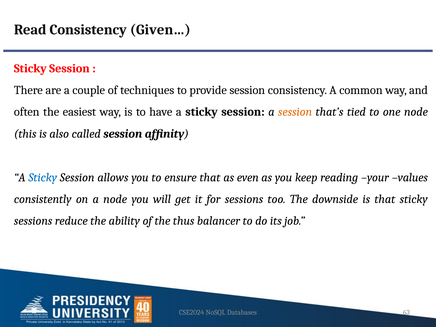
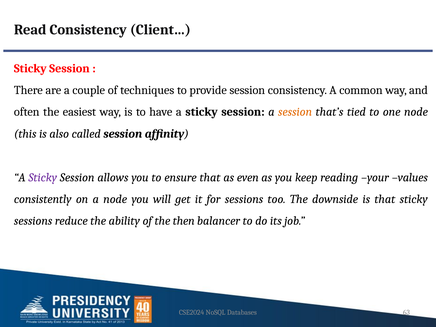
Given…: Given… -> Client…
Sticky at (43, 177) colour: blue -> purple
thus: thus -> then
